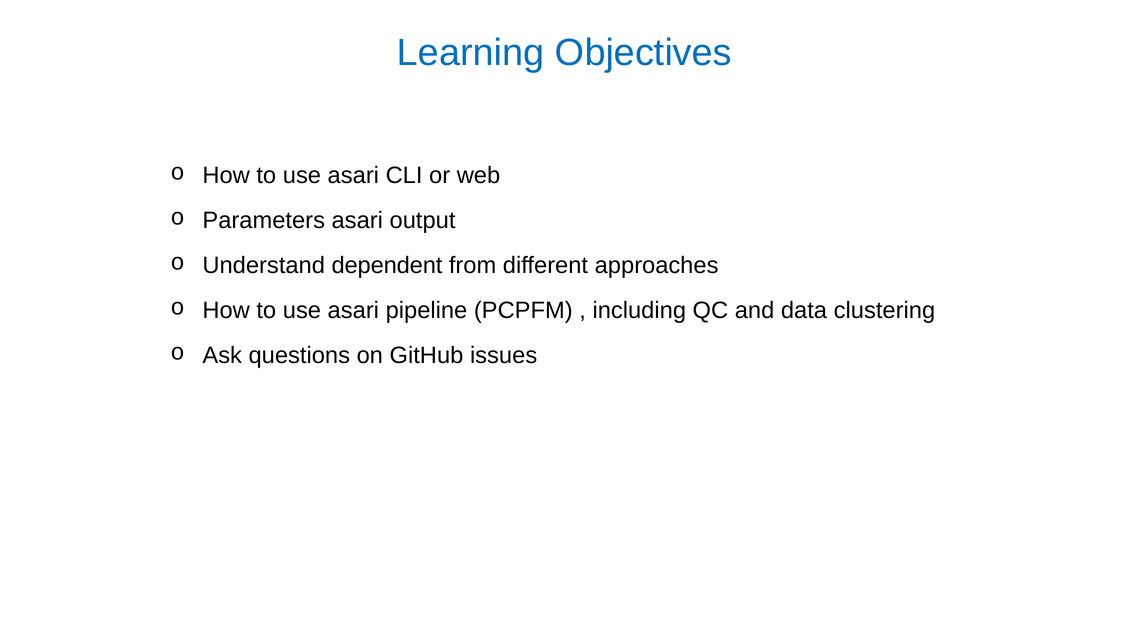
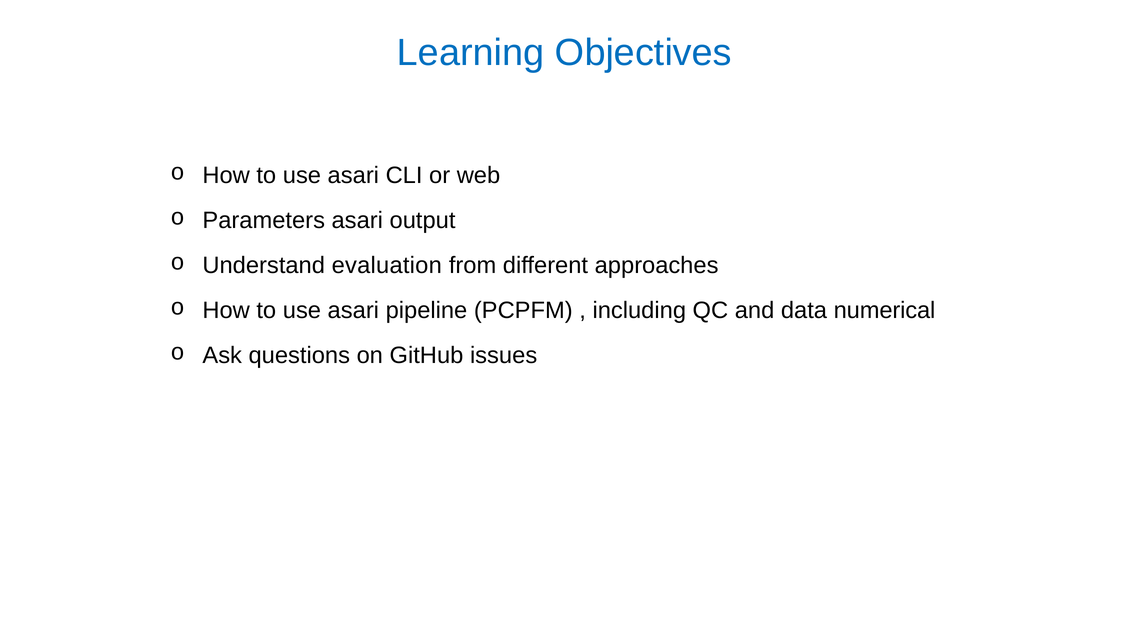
dependent: dependent -> evaluation
clustering: clustering -> numerical
